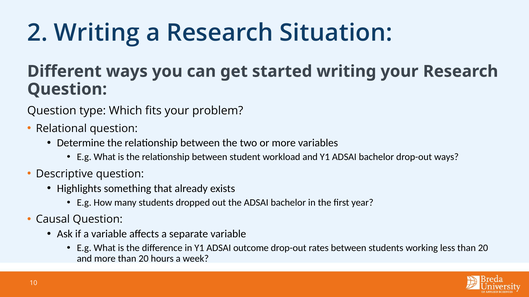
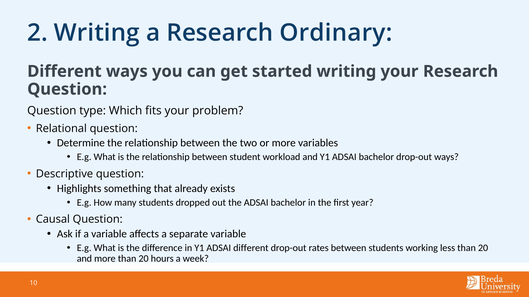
Situation: Situation -> Ordinary
ADSAI outcome: outcome -> different
